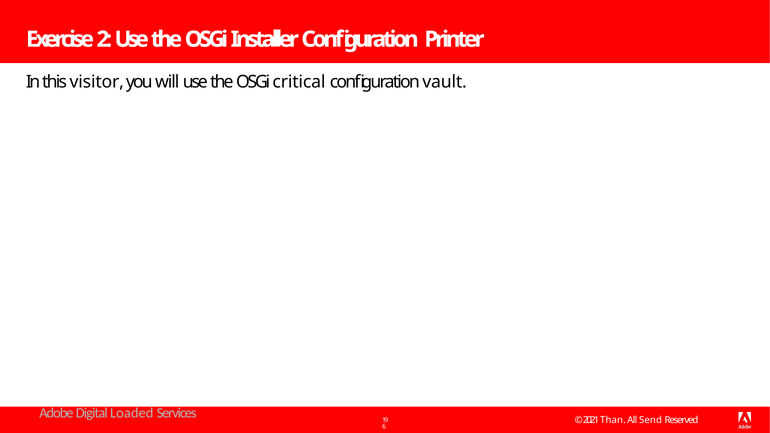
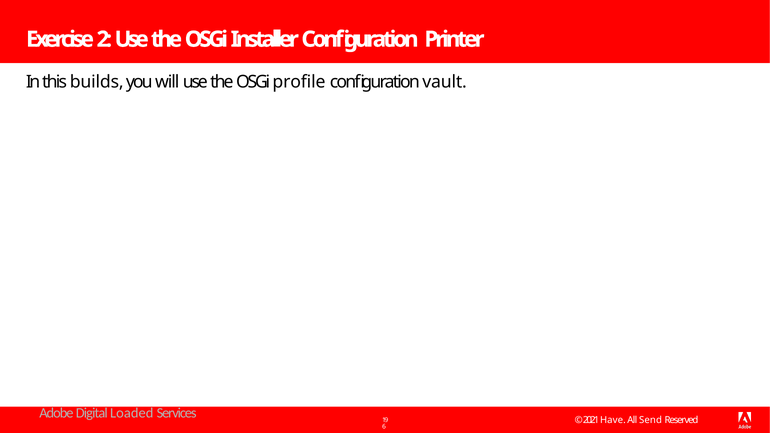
visitor: visitor -> builds
critical: critical -> profile
Than: Than -> Have
